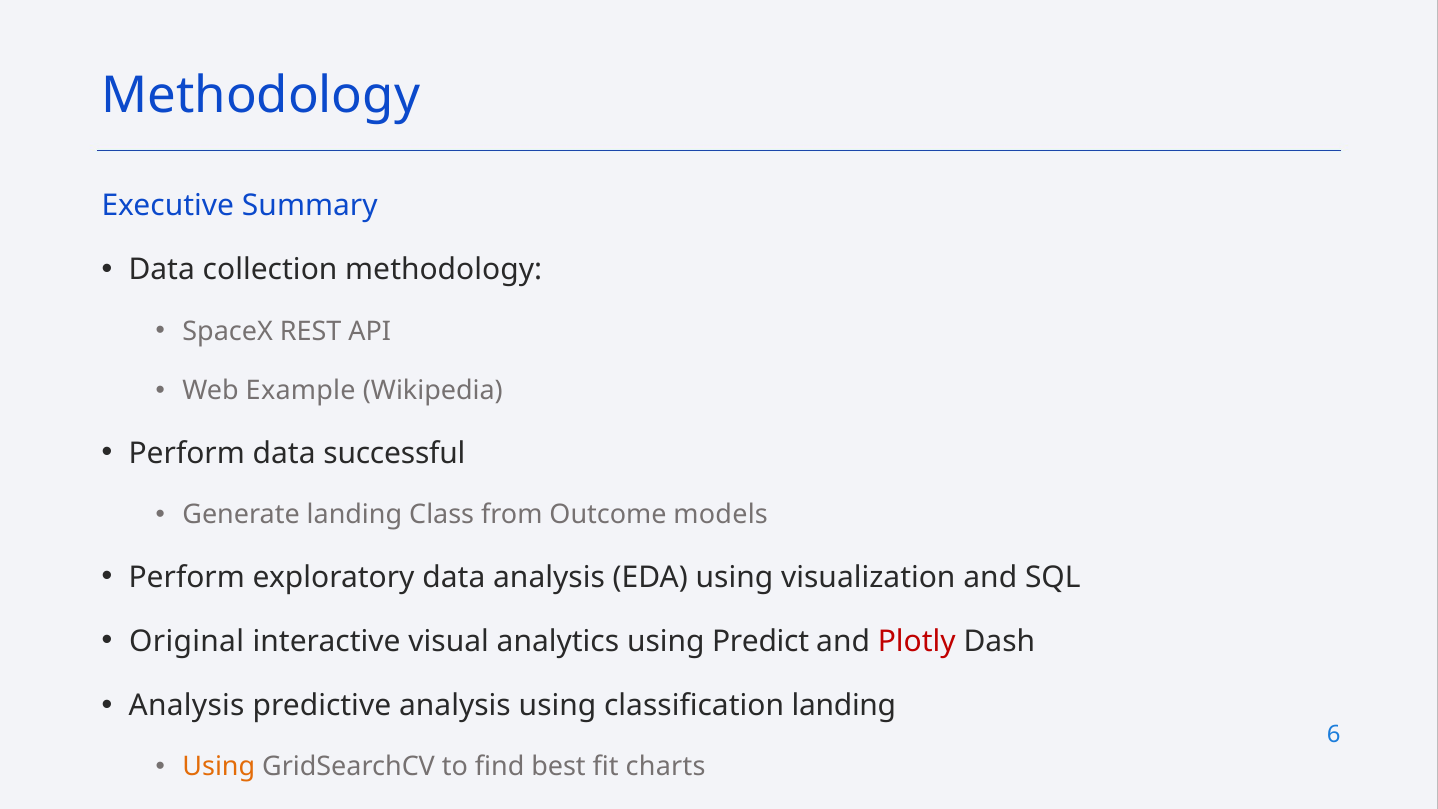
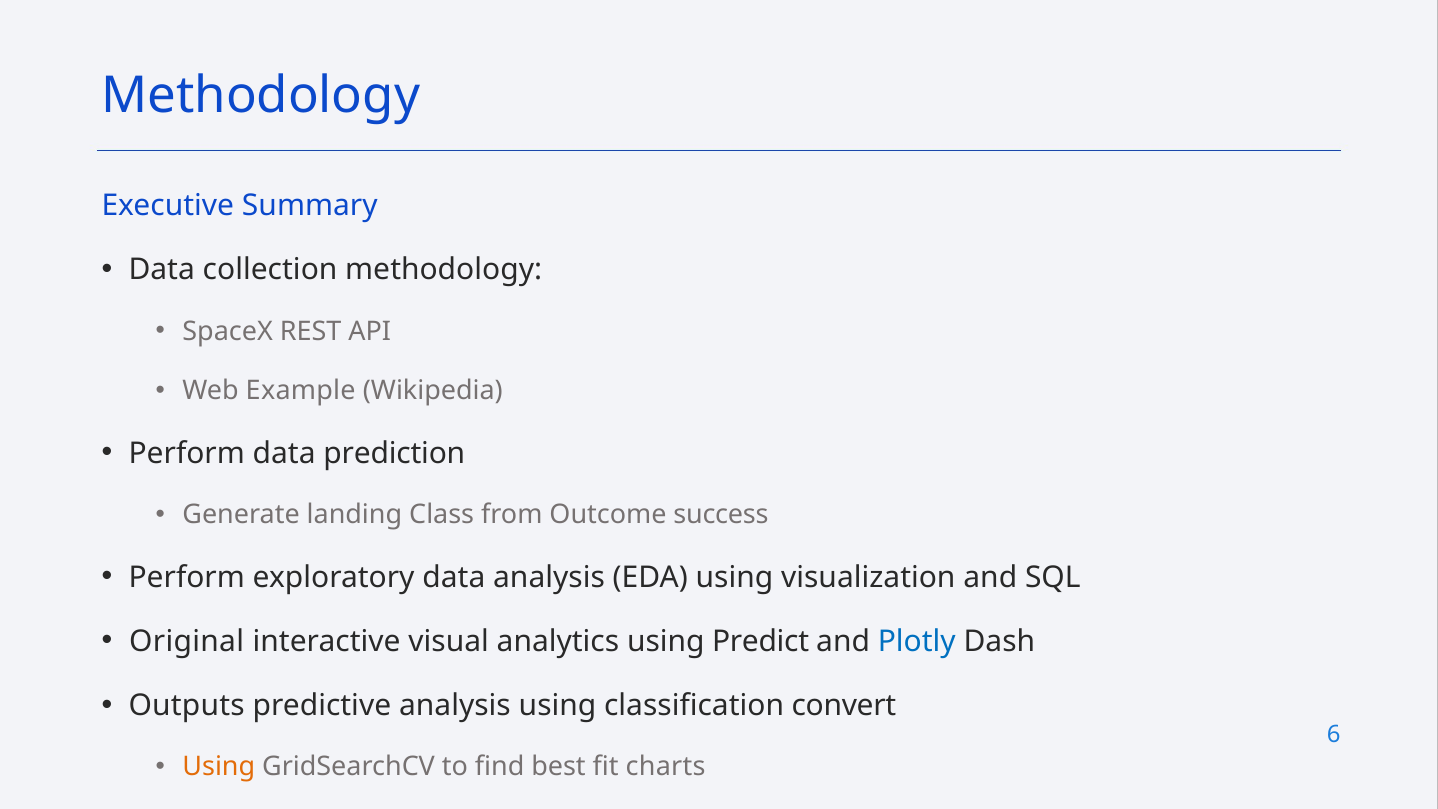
successful: successful -> prediction
models: models -> success
Plotly colour: red -> blue
Analysis at (187, 706): Analysis -> Outputs
classification landing: landing -> convert
